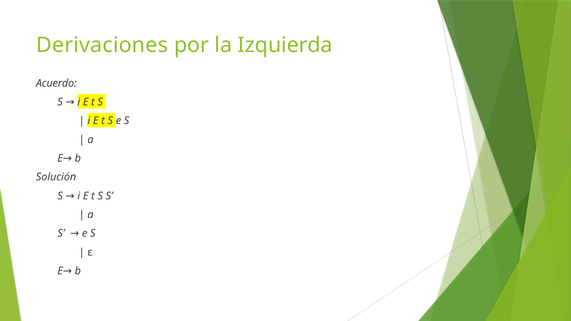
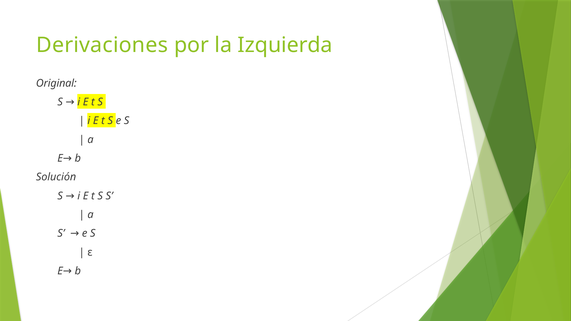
Acuerdo: Acuerdo -> Original
